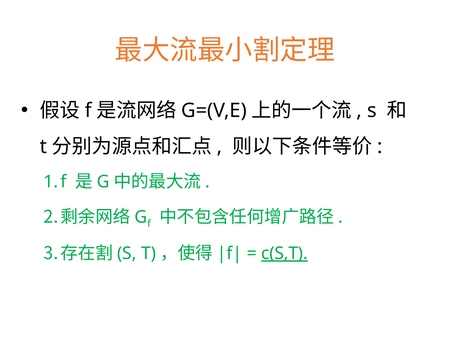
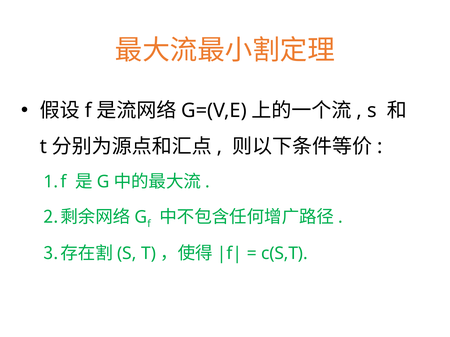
c(S,T underline: present -> none
